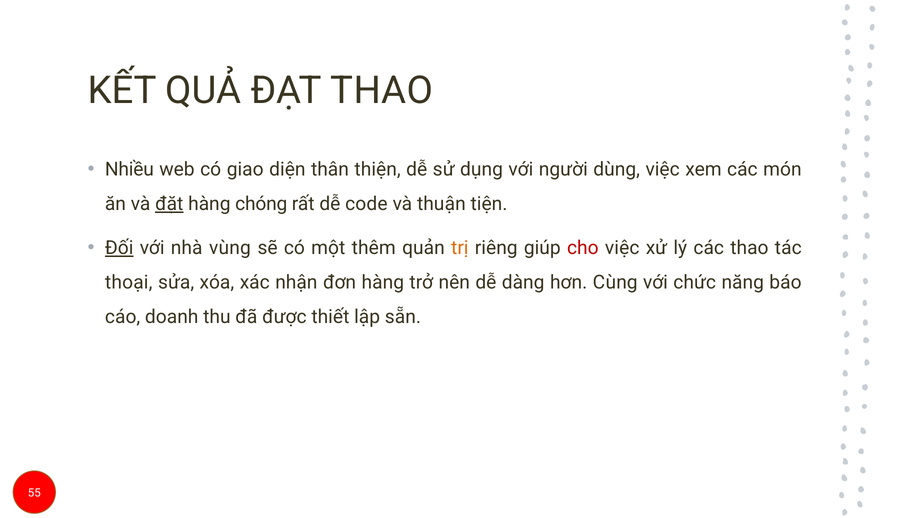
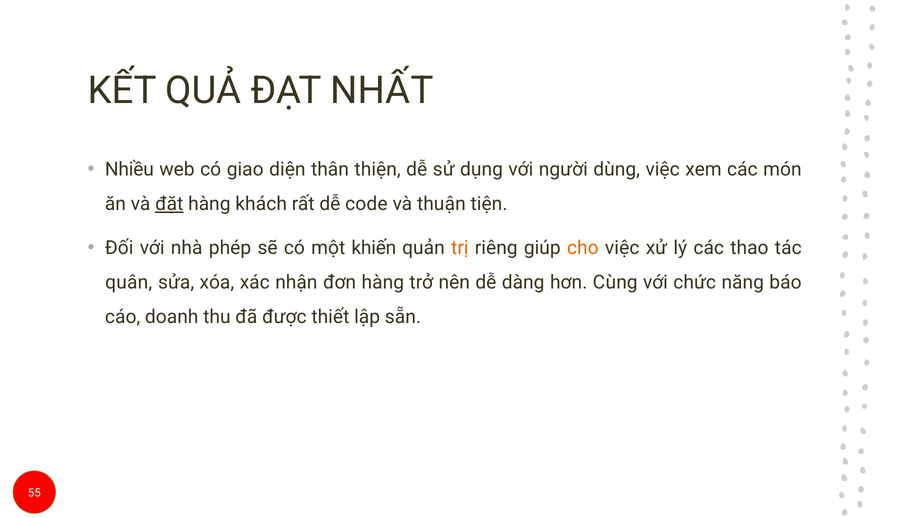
ĐẠT THAO: THAO -> NHẤT
chóng: chóng -> khách
Đối underline: present -> none
vùng: vùng -> phép
thêm: thêm -> khiến
cho colour: red -> orange
thoại: thoại -> quân
